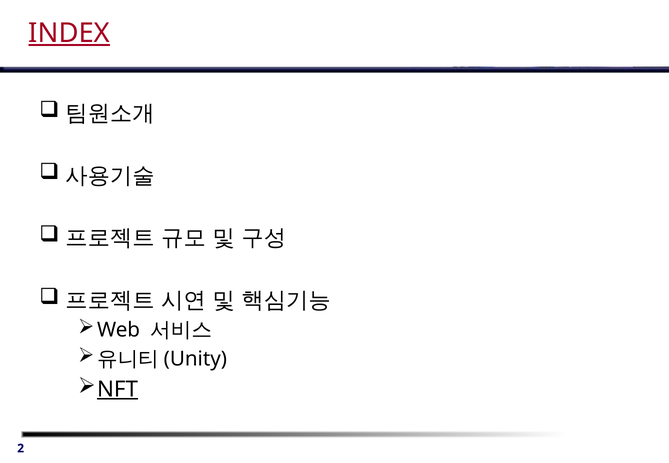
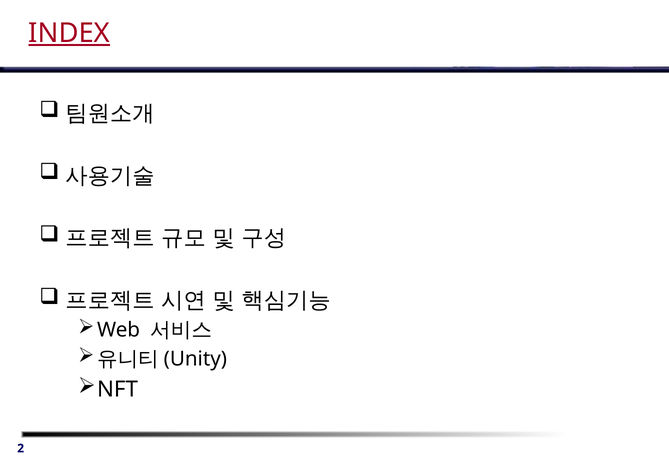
NFT underline: present -> none
